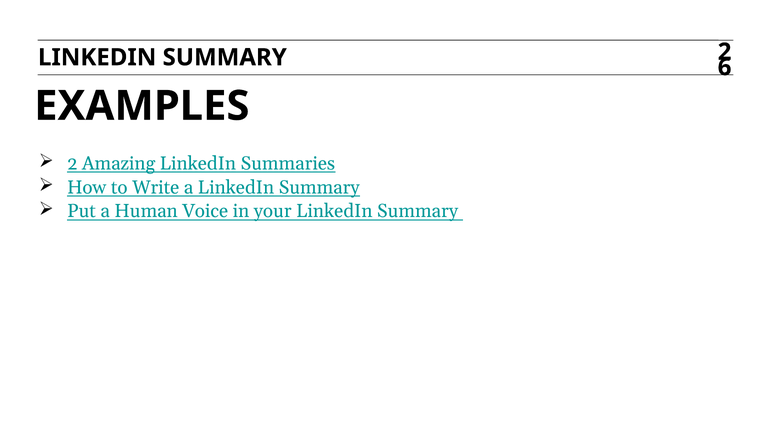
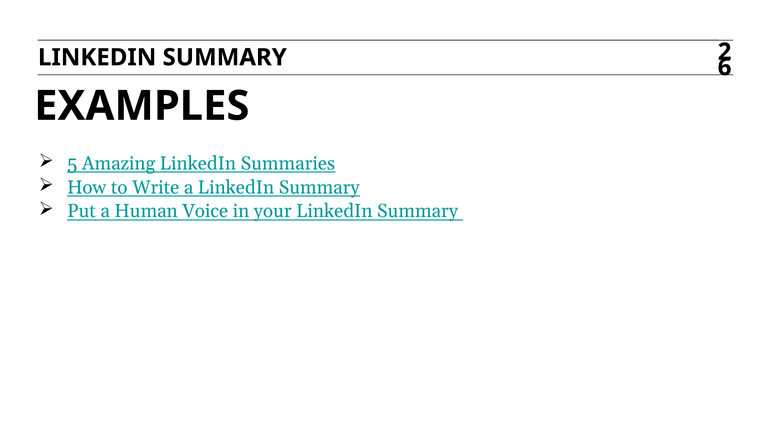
2 at (72, 164): 2 -> 5
